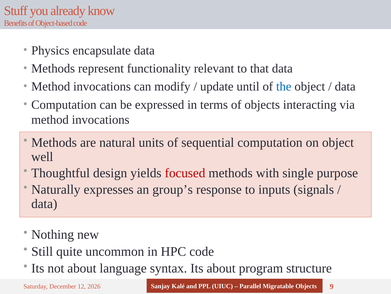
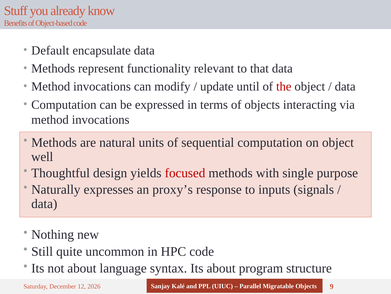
Physics: Physics -> Default
the colour: blue -> red
group’s: group’s -> proxy’s
